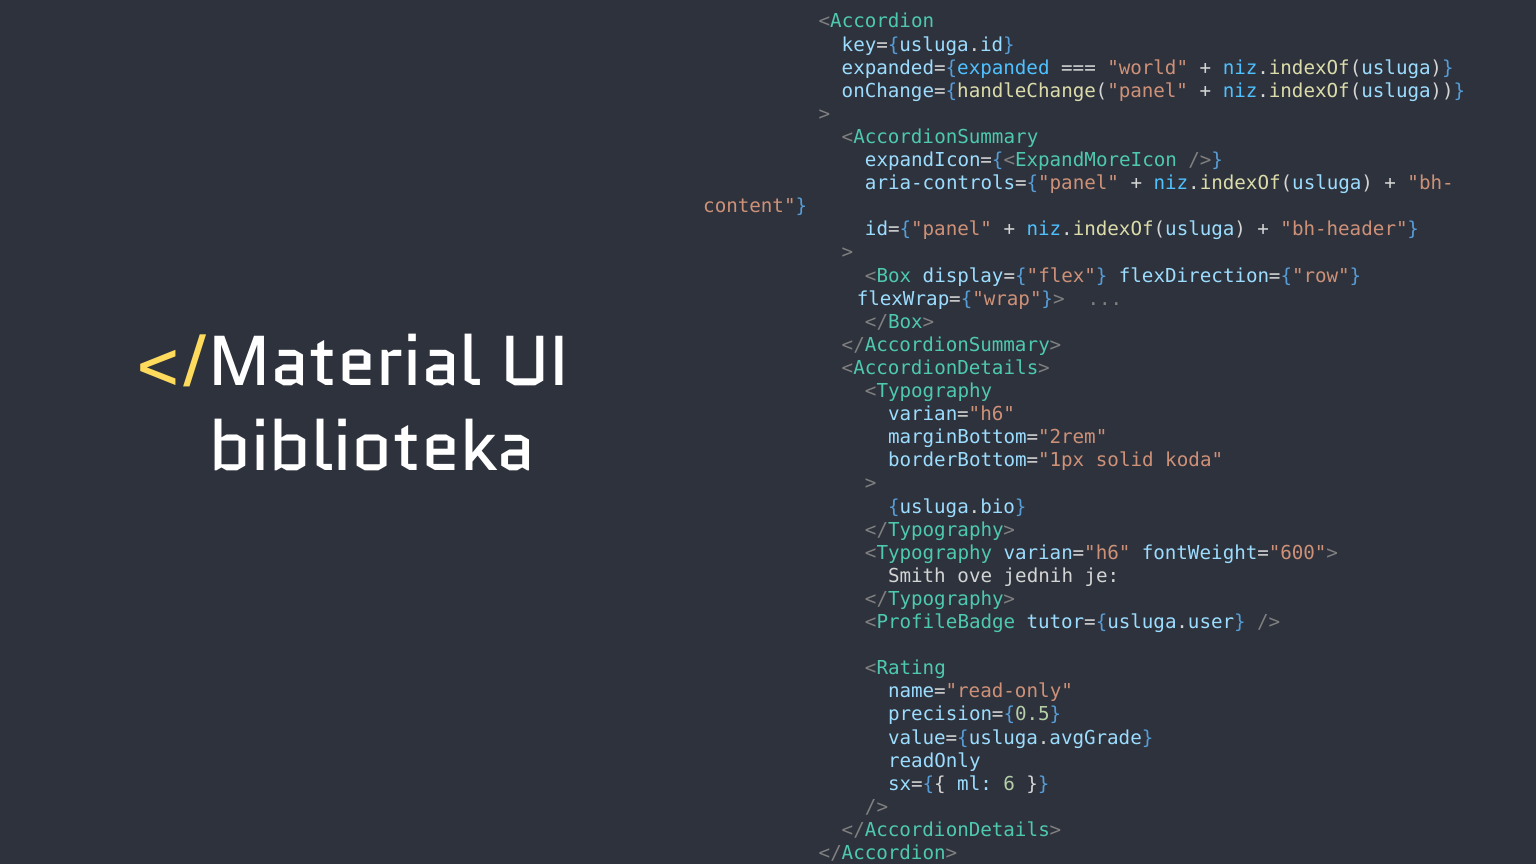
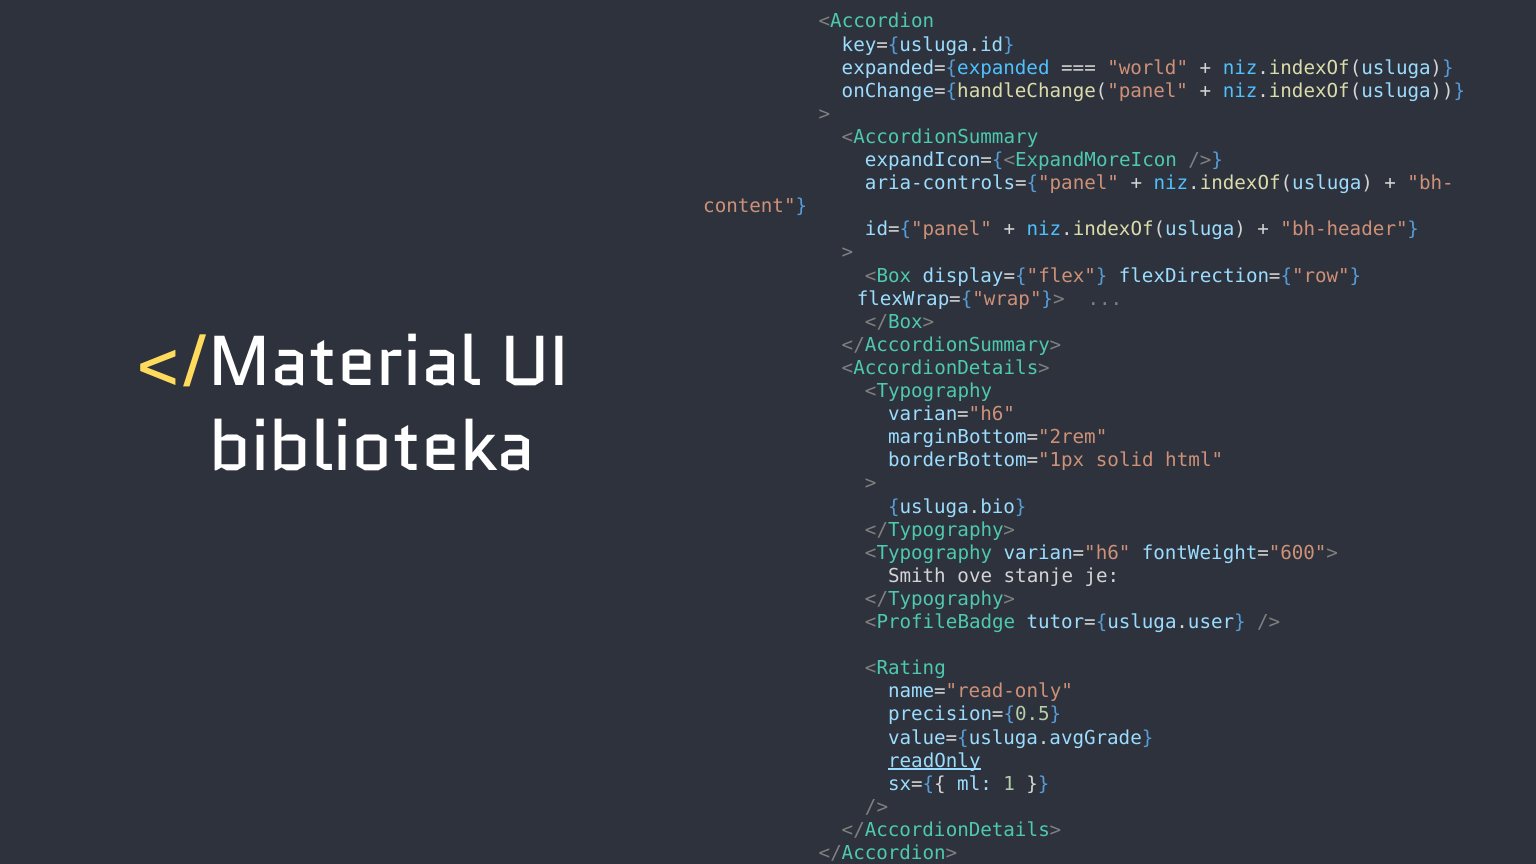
koda: koda -> html
jednih: jednih -> stanje
readOnly underline: none -> present
6: 6 -> 1
